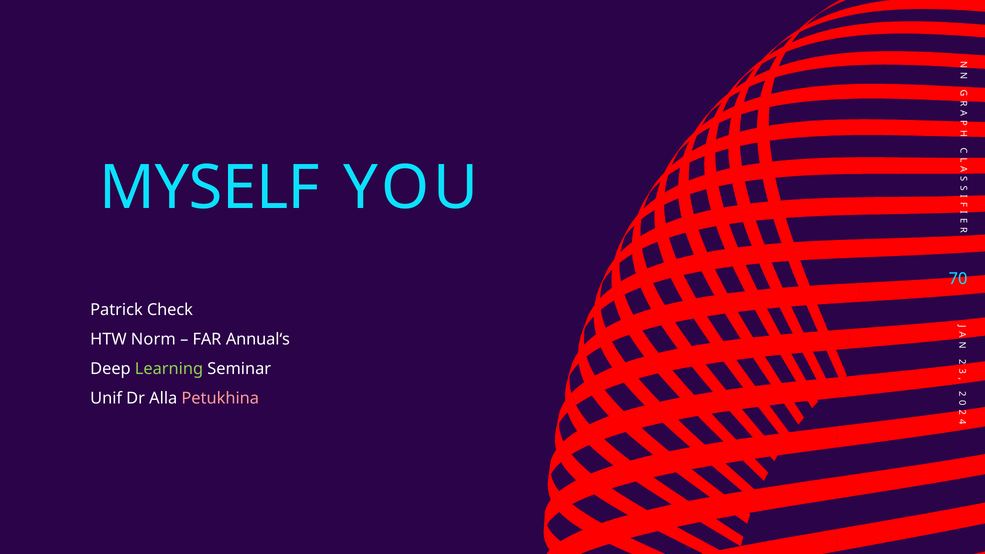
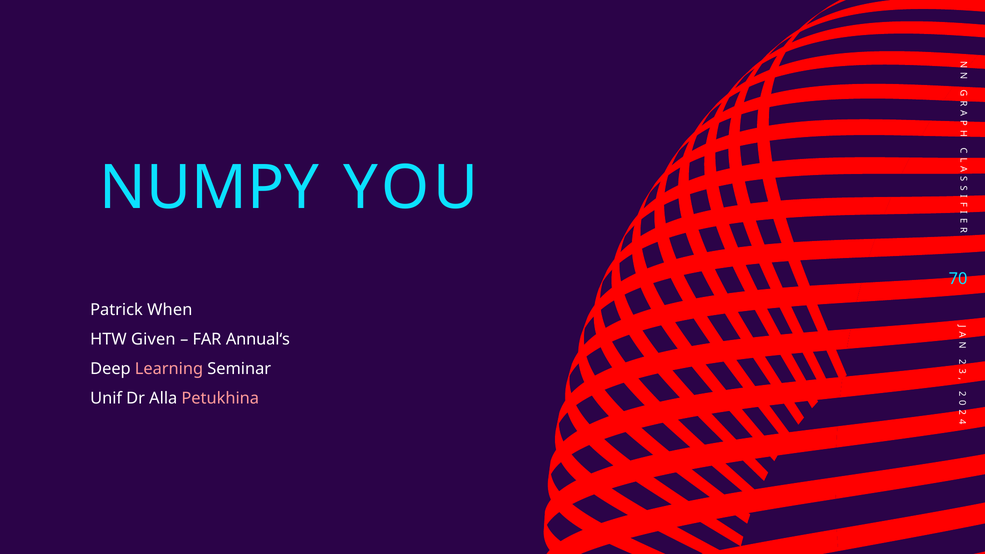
MYSELF: MYSELF -> NUMPY
Check: Check -> When
Norm: Norm -> Given
Learning colour: light green -> pink
